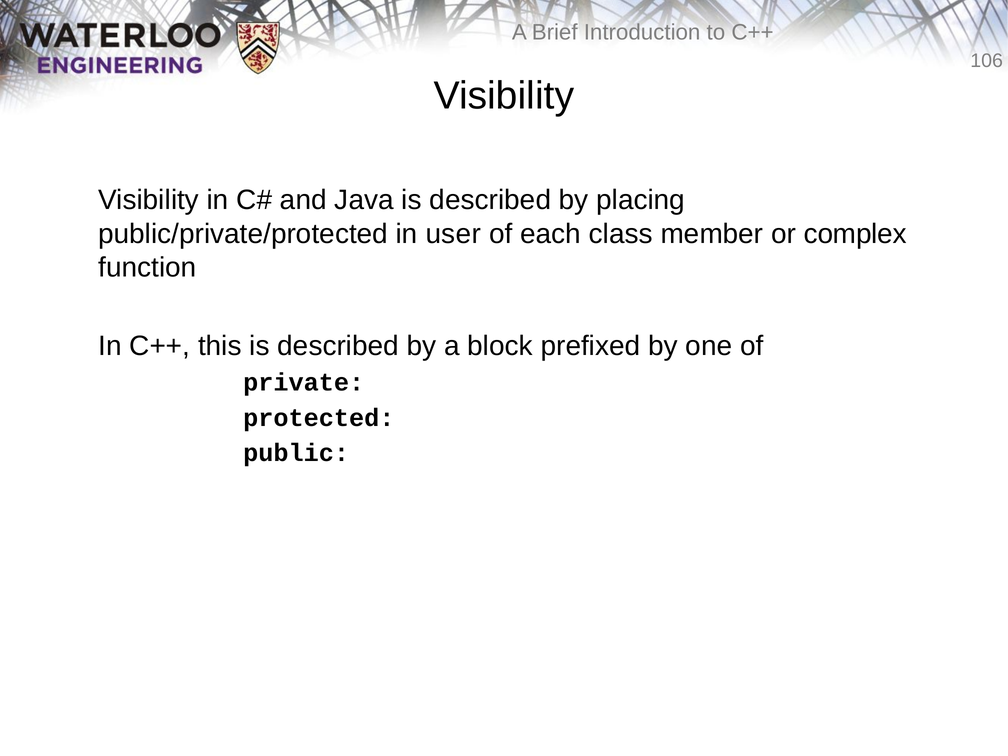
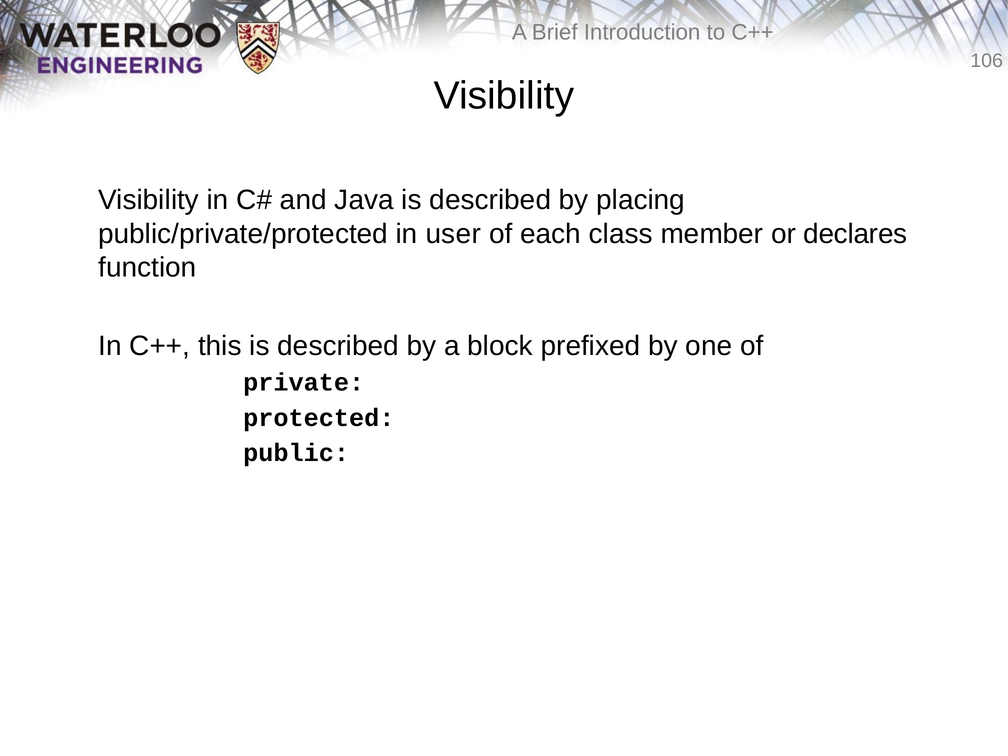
complex: complex -> declares
